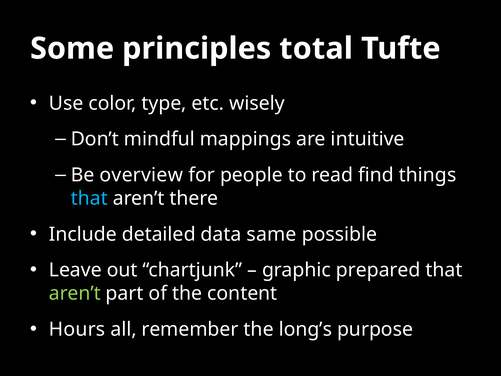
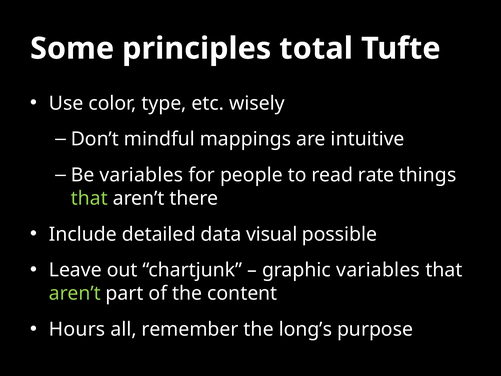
Be overview: overview -> variables
find: find -> rate
that at (89, 198) colour: light blue -> light green
same: same -> visual
graphic prepared: prepared -> variables
